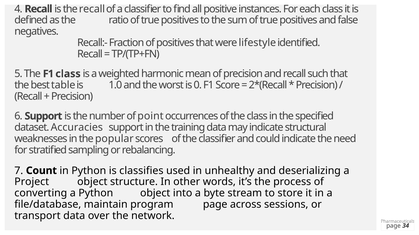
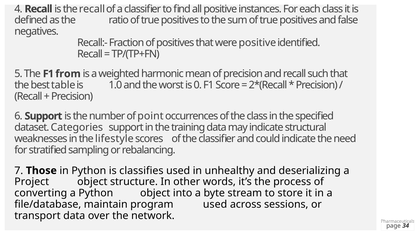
were lifestyle: lifestyle -> positive
F1 class: class -> from
Accuracies: Accuracies -> Categories
popular: popular -> lifestyle
Count: Count -> Those
program page: page -> used
